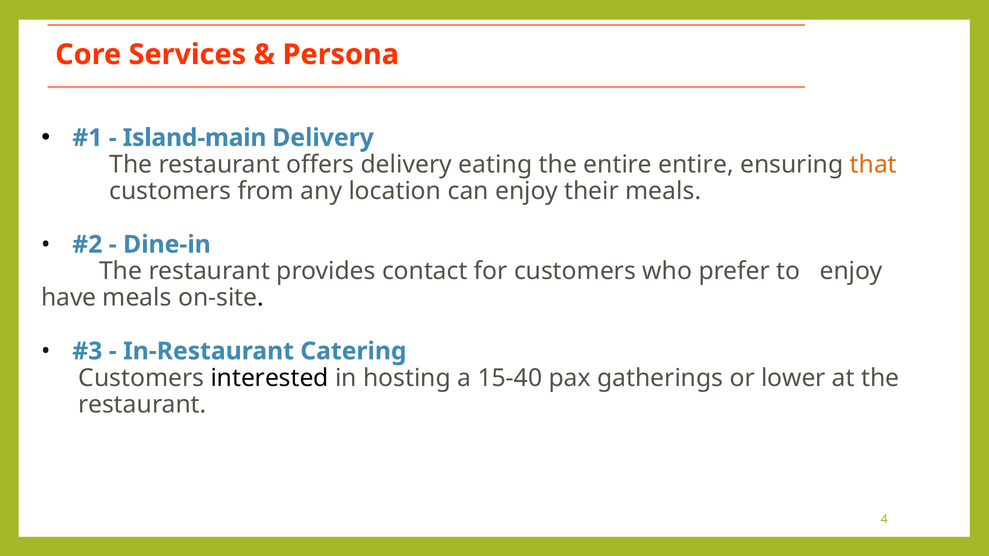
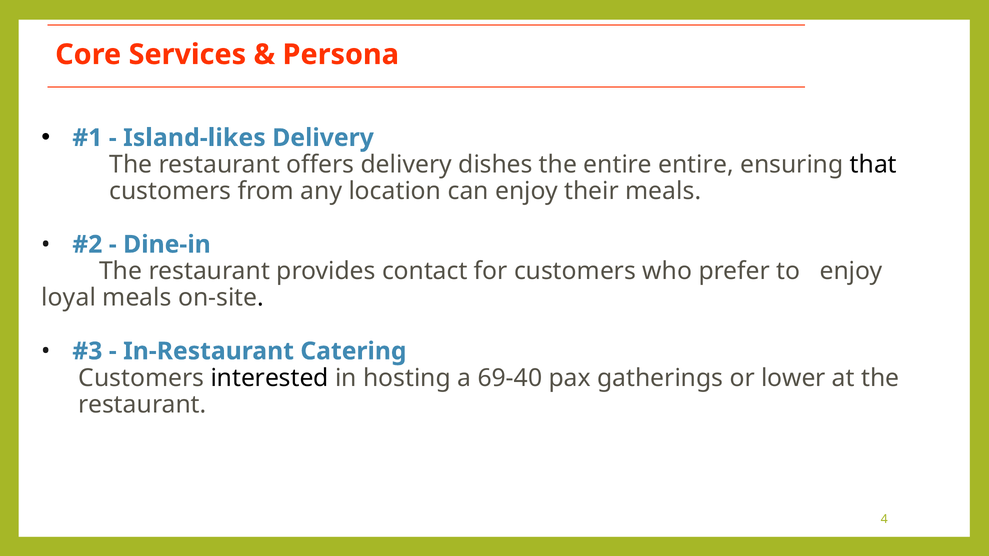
Island-main: Island-main -> Island-likes
eating: eating -> dishes
that colour: orange -> black
have: have -> loyal
15-40: 15-40 -> 69-40
